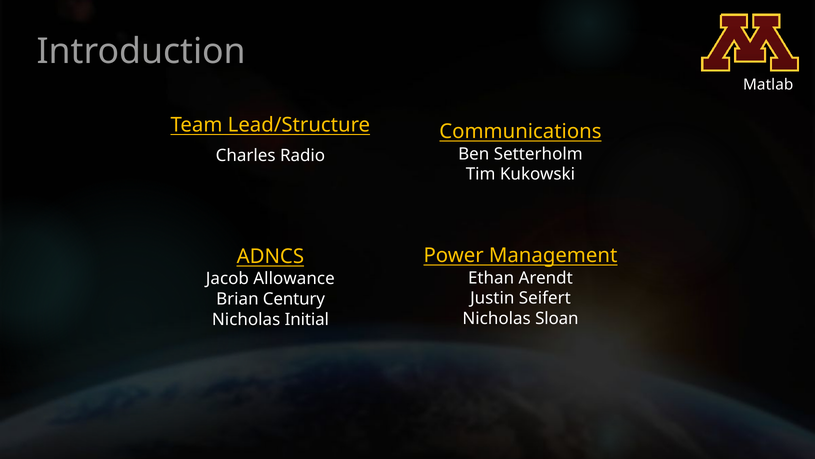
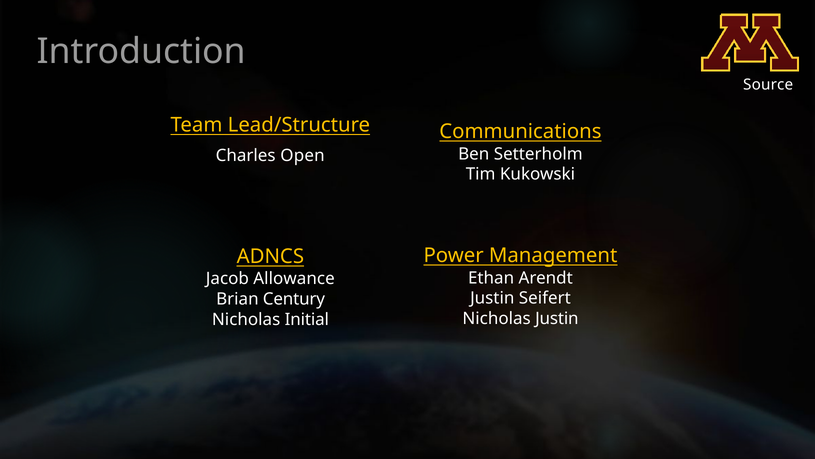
Matlab: Matlab -> Source
Radio: Radio -> Open
Nicholas Sloan: Sloan -> Justin
